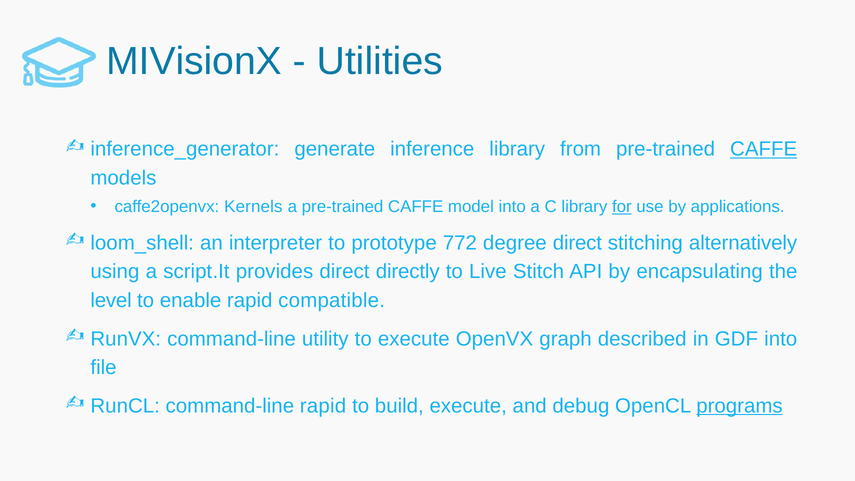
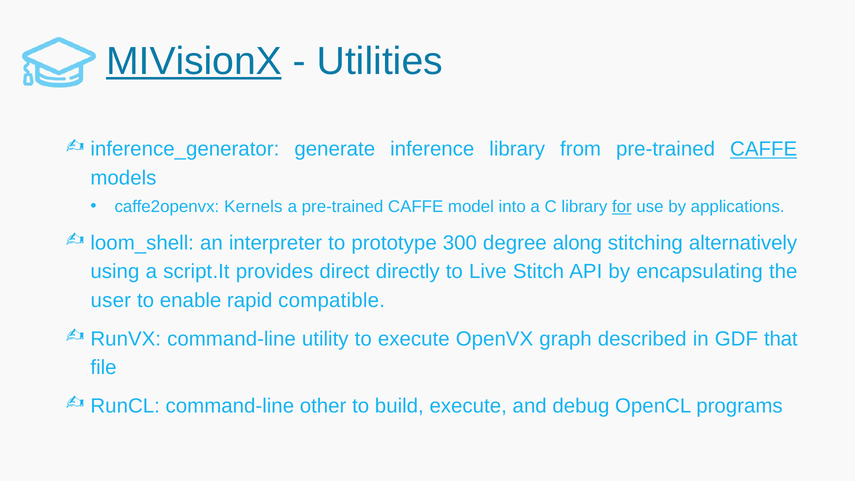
MIVisionX underline: none -> present
772: 772 -> 300
degree direct: direct -> along
level: level -> user
GDF into: into -> that
command-line rapid: rapid -> other
programs underline: present -> none
